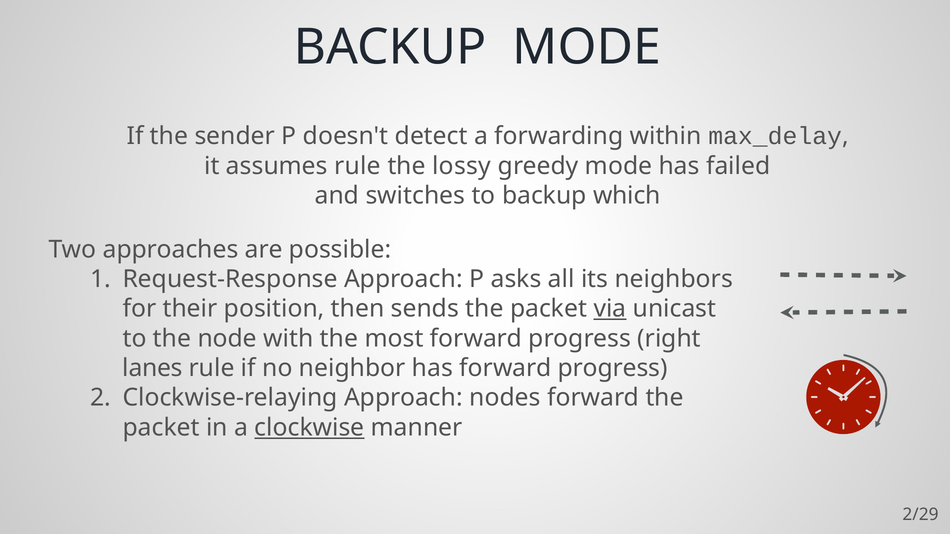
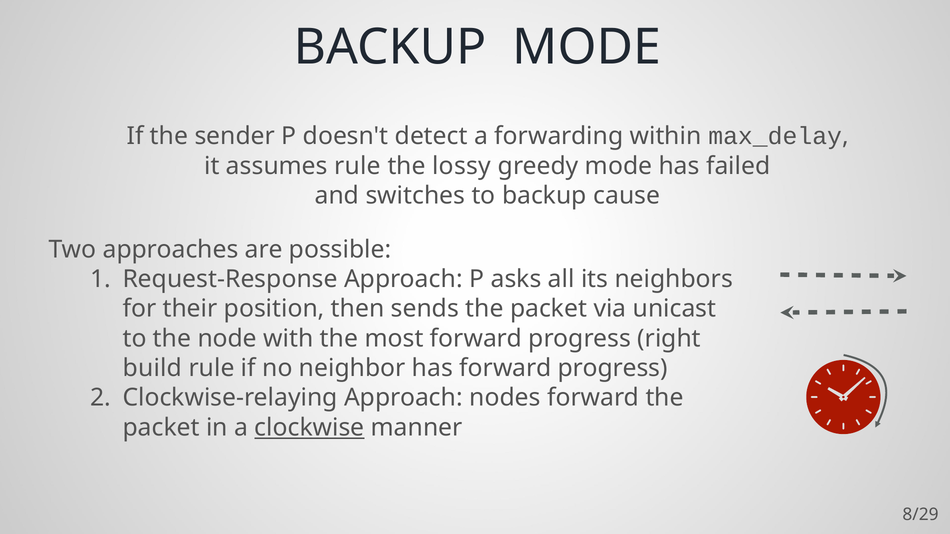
which: which -> cause
via underline: present -> none
lanes: lanes -> build
2/29: 2/29 -> 8/29
